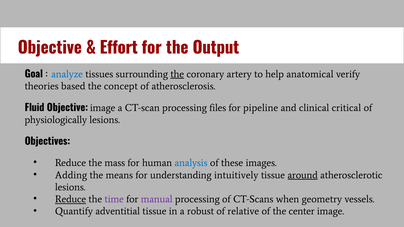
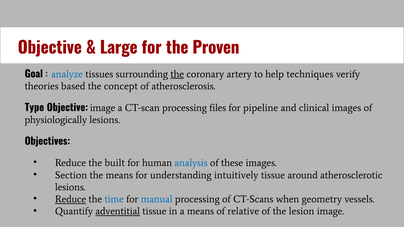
Effort: Effort -> Large
Output: Output -> Proven
anatomical: anatomical -> techniques
Fluid: Fluid -> Type
clinical critical: critical -> images
mass: mass -> built
Adding: Adding -> Section
around underline: present -> none
time colour: purple -> blue
manual colour: purple -> blue
adventitial underline: none -> present
a robust: robust -> means
center: center -> lesion
